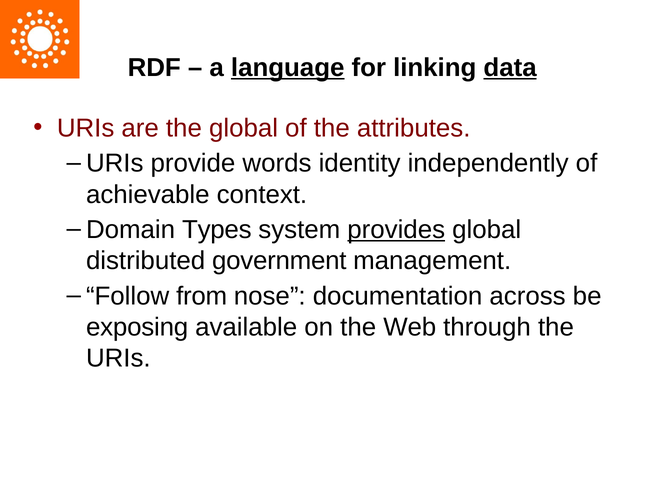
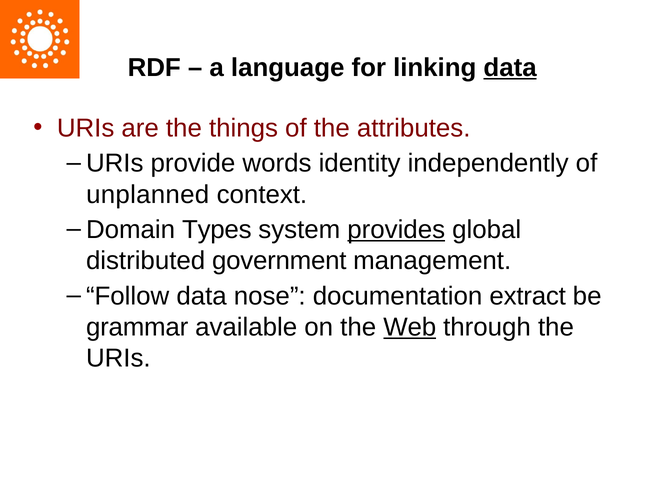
language underline: present -> none
the global: global -> things
achievable: achievable -> unplanned
from at (202, 296): from -> data
across: across -> extract
exposing: exposing -> grammar
Web underline: none -> present
